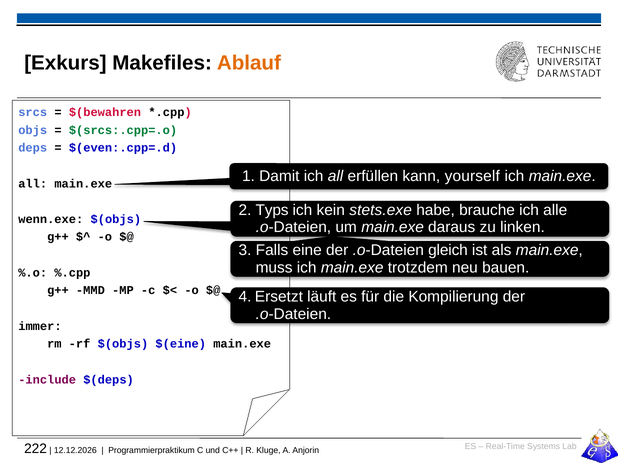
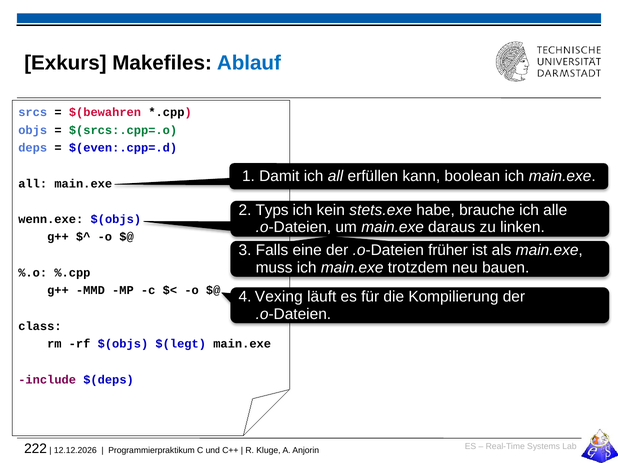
Ablauf colour: orange -> blue
yourself: yourself -> boolean
gleich: gleich -> früher
Ersetzt: Ersetzt -> Vexing
immer: immer -> class
$(eine: $(eine -> $(legt
